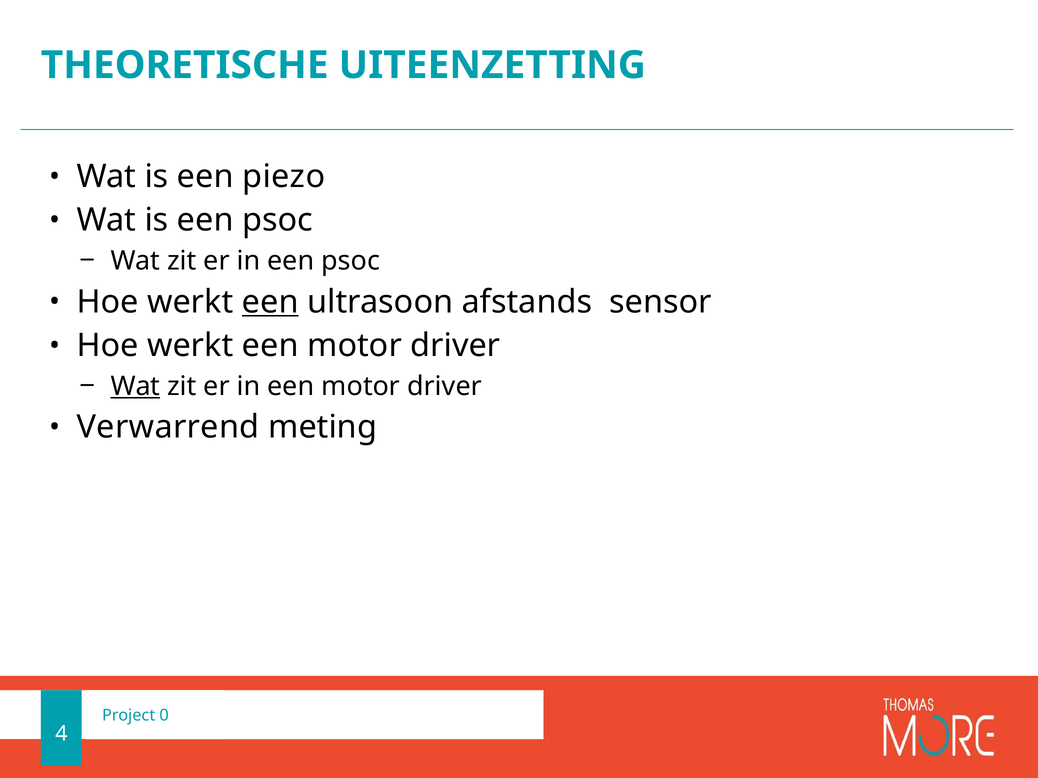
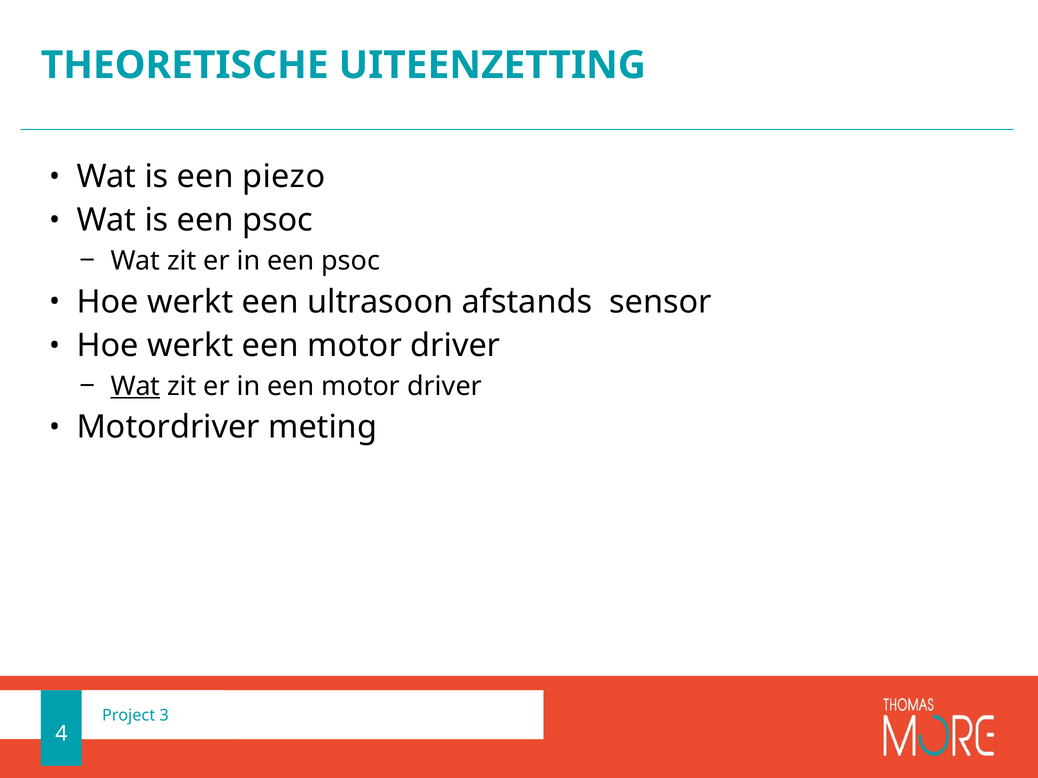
een at (270, 302) underline: present -> none
Verwarrend: Verwarrend -> Motordriver
0: 0 -> 3
